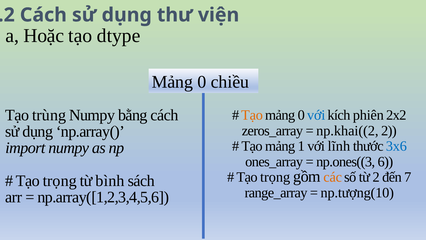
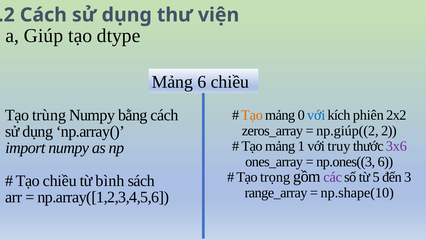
Hoặc: Hoặc -> Giúp
0 at (202, 82): 0 -> 6
np.khai((2: np.khai((2 -> np.giúp((2
lĩnh: lĩnh -> truy
3x6 colour: blue -> purple
các colour: orange -> purple
từ 2: 2 -> 5
7: 7 -> 3
trọng at (60, 181): trọng -> chiều
np.tượng(10: np.tượng(10 -> np.shape(10
